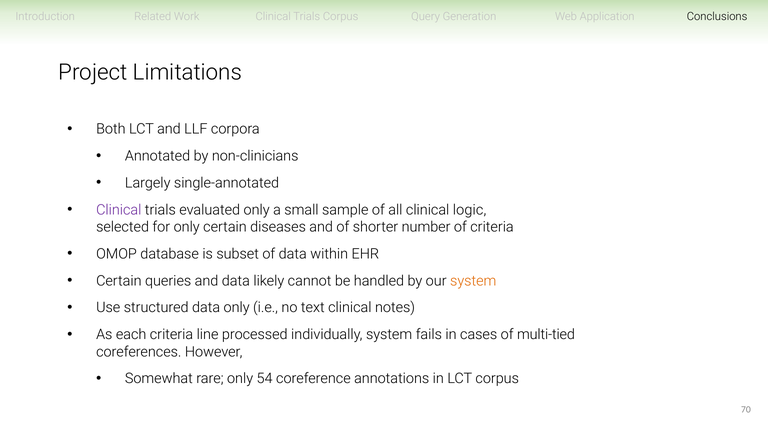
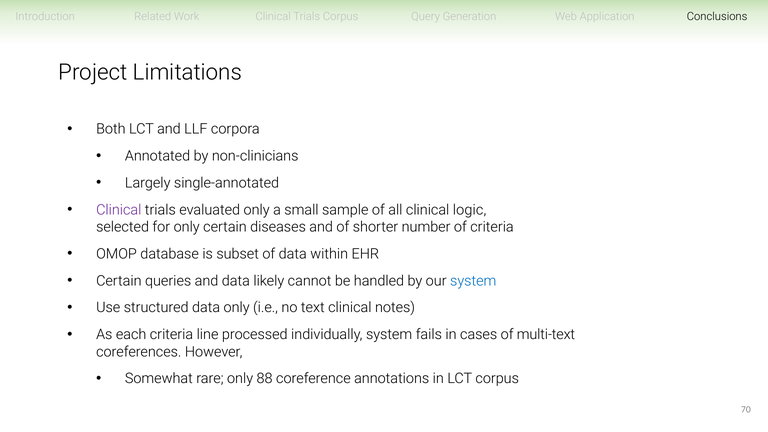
system at (473, 281) colour: orange -> blue
multi-tied: multi-tied -> multi-text
54: 54 -> 88
